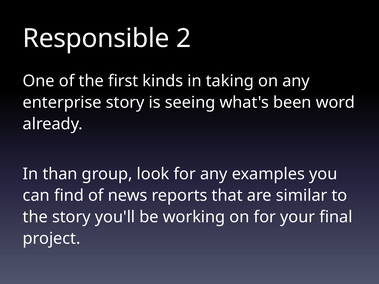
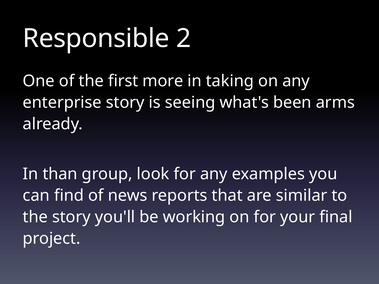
kinds: kinds -> more
word: word -> arms
